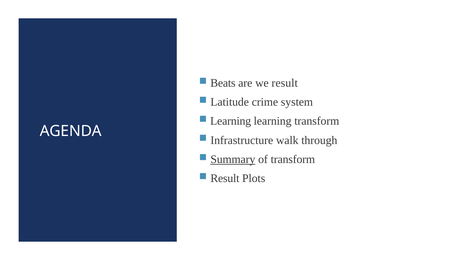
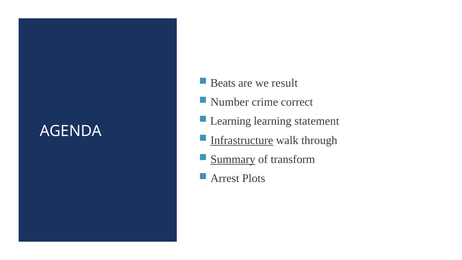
Latitude: Latitude -> Number
system: system -> correct
learning transform: transform -> statement
Infrastructure underline: none -> present
Result at (225, 178): Result -> Arrest
